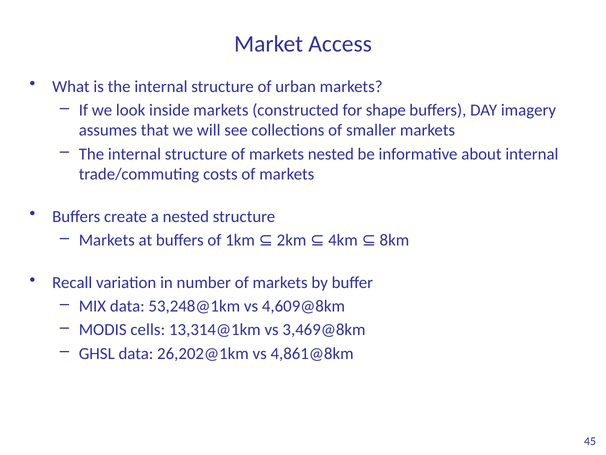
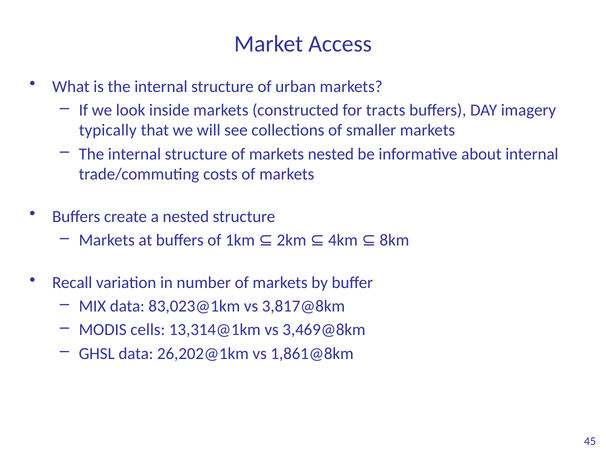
shape: shape -> tracts
assumes: assumes -> typically
53,248@1km: 53,248@1km -> 83,023@1km
4,609@8km: 4,609@8km -> 3,817@8km
4,861@8km: 4,861@8km -> 1,861@8km
